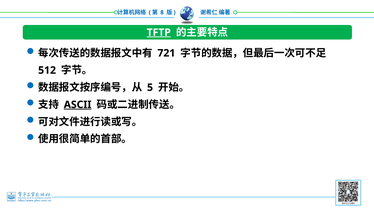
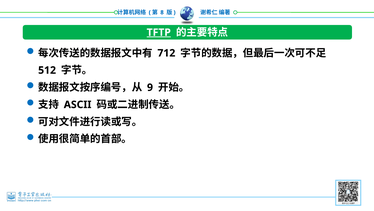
721: 721 -> 712
5: 5 -> 9
ASCII underline: present -> none
